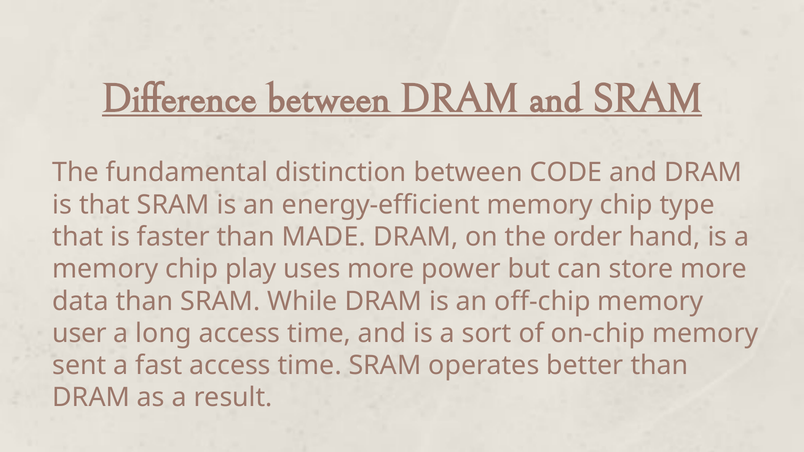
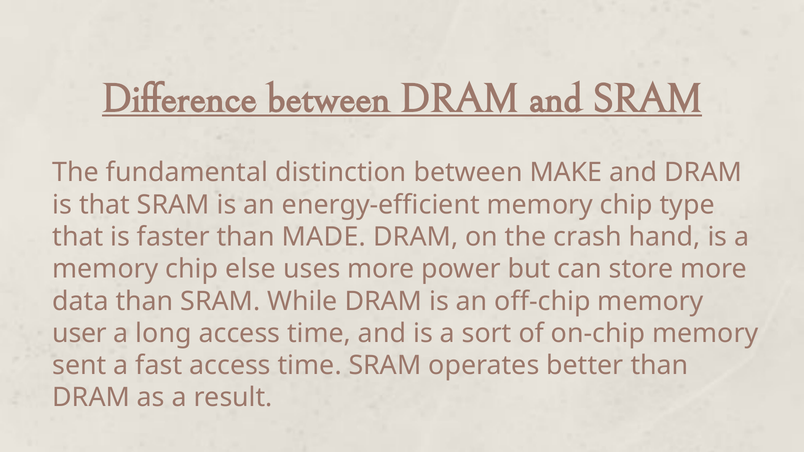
CODE: CODE -> MAKE
order: order -> crash
play: play -> else
